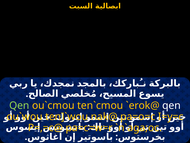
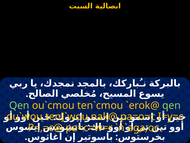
qen at (171, 105) colour: white -> light green
